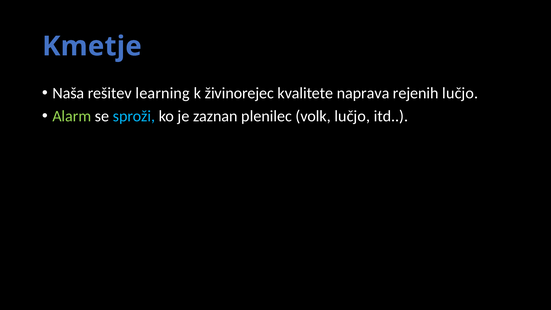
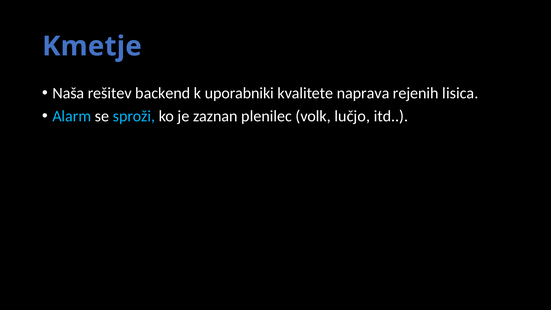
learning: learning -> backend
živinorejec: živinorejec -> uporabniki
rejenih lučjo: lučjo -> lisica
Alarm colour: light green -> light blue
